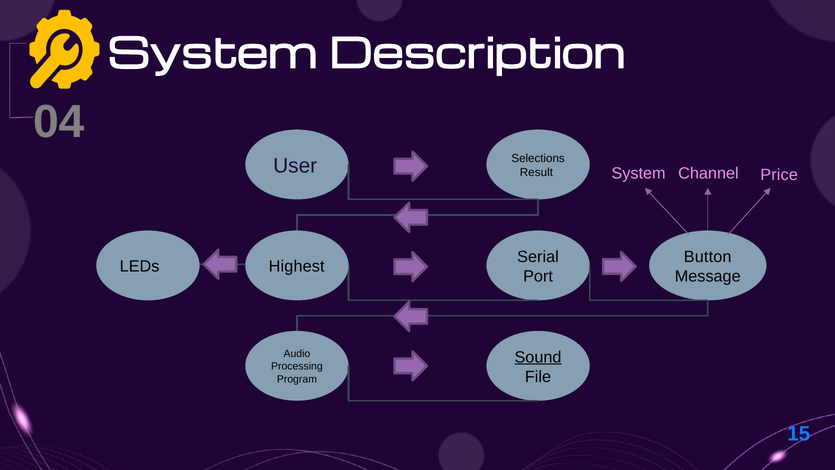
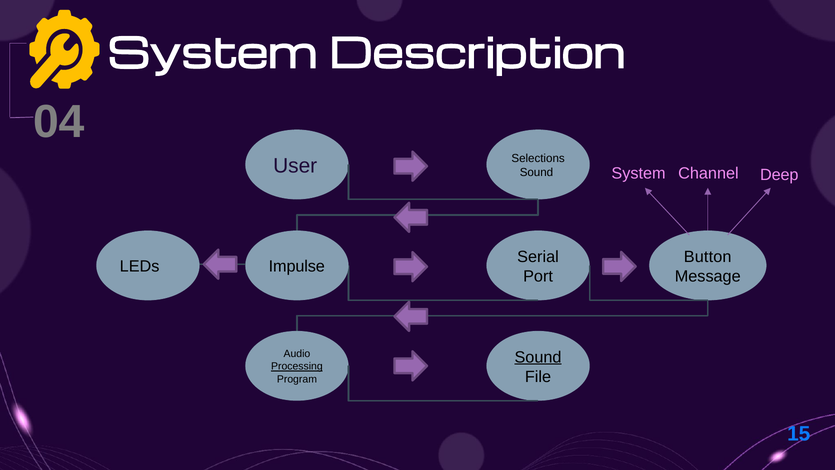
Price: Price -> Deep
Result at (536, 172): Result -> Sound
Highest: Highest -> Impulse
Processing underline: none -> present
